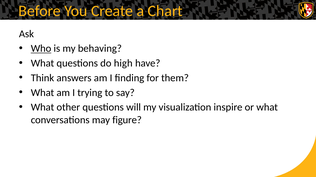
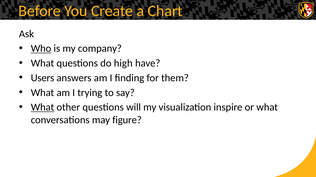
behaving: behaving -> company
Think: Think -> Users
What at (42, 108) underline: none -> present
